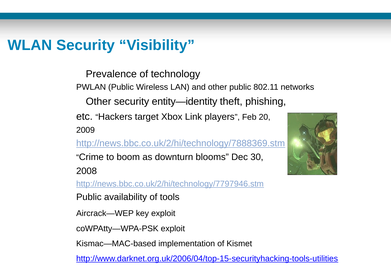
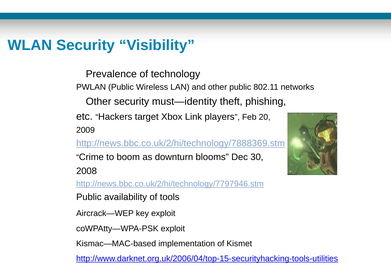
entity—identity: entity—identity -> must—identity
